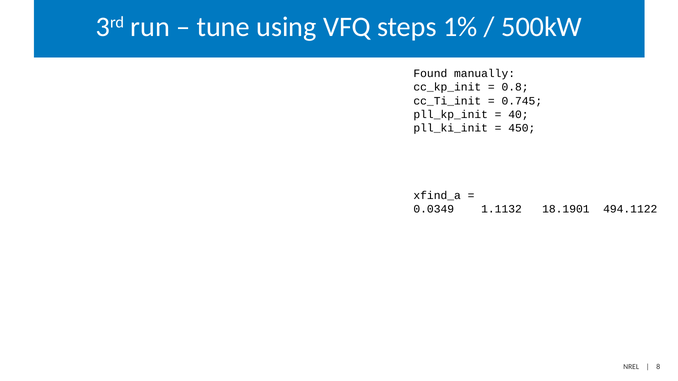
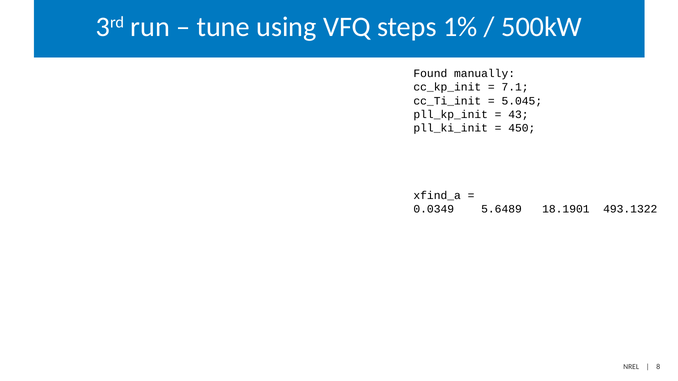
0.8: 0.8 -> 7.1
0.745: 0.745 -> 5.045
40: 40 -> 43
1.1132: 1.1132 -> 5.6489
494.1122: 494.1122 -> 493.1322
